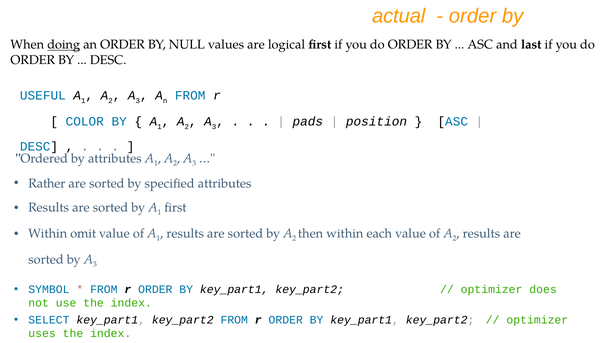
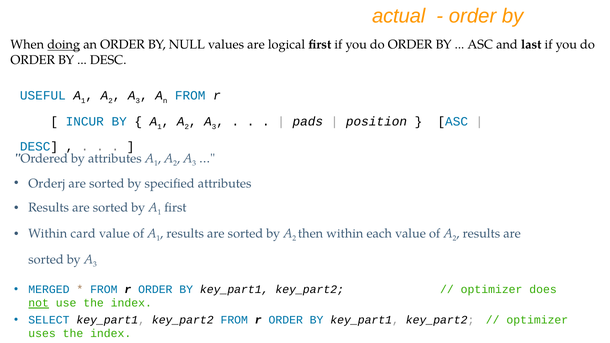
COLOR: COLOR -> INCUR
Rather: Rather -> Orderj
omit: omit -> card
SYMBOL: SYMBOL -> MERGED
not underline: none -> present
